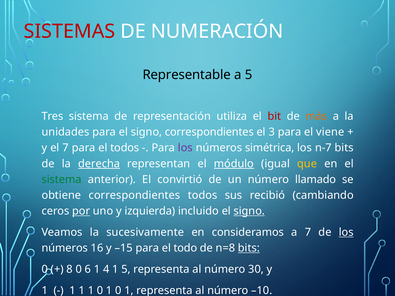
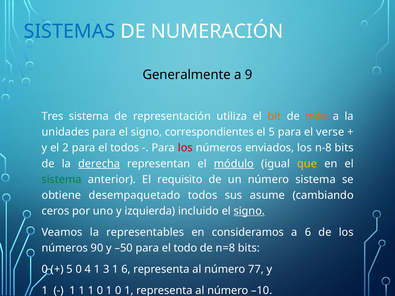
SISTEMAS colour: red -> blue
Representable: Representable -> Generalmente
a 5: 5 -> 9
bit colour: red -> orange
el 3: 3 -> 5
viene: viene -> verse
el 7: 7 -> 2
los at (185, 148) colour: purple -> red
simétrica: simétrica -> enviados
n-7: n-7 -> n-8
convirtió: convirtió -> requisito
número llamado: llamado -> sistema
obtiene correspondientes: correspondientes -> desempaquetado
recibió: recibió -> asume
por underline: present -> none
sucesivamente: sucesivamente -> representables
a 7: 7 -> 6
los at (346, 232) underline: present -> none
16: 16 -> 90
–15: –15 -> –50
bits at (249, 248) underline: present -> none
8 at (70, 270): 8 -> 5
6: 6 -> 4
4: 4 -> 3
1 5: 5 -> 6
30: 30 -> 77
